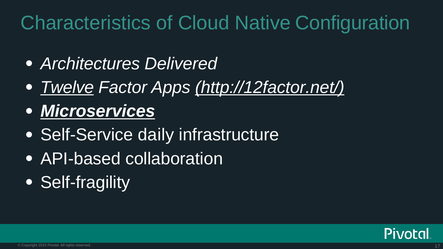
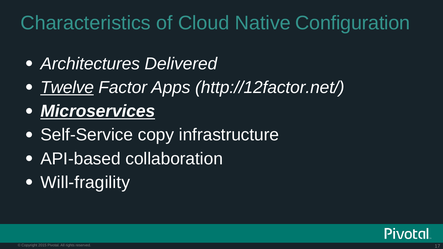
http://12factor.net/ underline: present -> none
daily: daily -> copy
Self-fragility: Self-fragility -> Will-fragility
